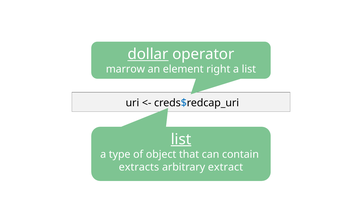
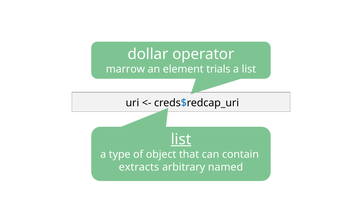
dollar underline: present -> none
right: right -> trials
extract: extract -> named
